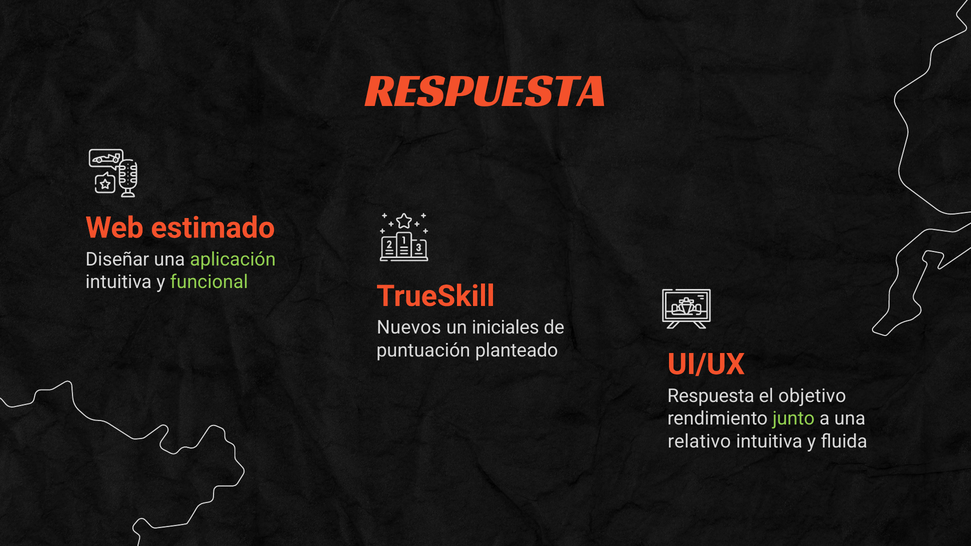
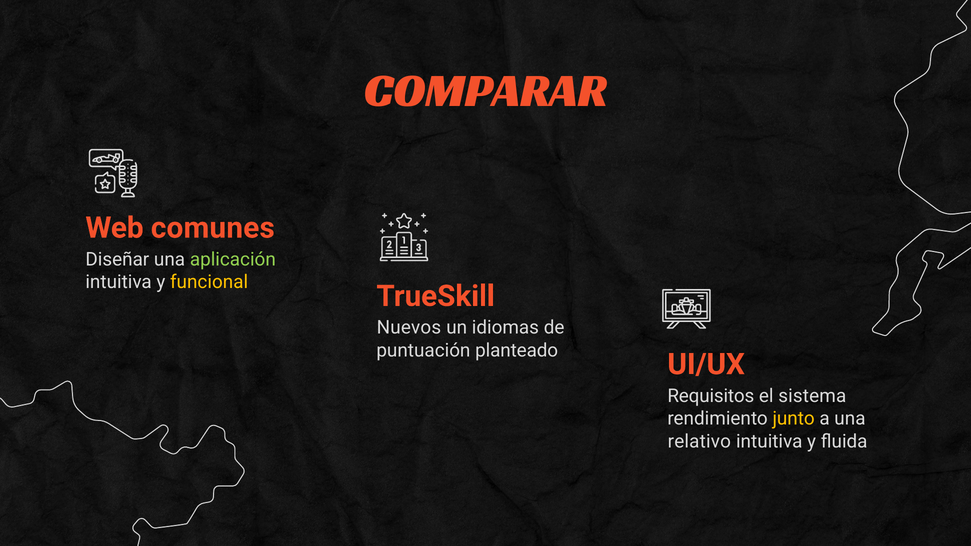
RESPUESTA at (486, 91): RESPUESTA -> COMPARAR
estimado: estimado -> comunes
funcional colour: light green -> yellow
iniciales: iniciales -> idiomas
Respuesta at (711, 396): Respuesta -> Requisitos
objetivo: objetivo -> sistema
junto colour: light green -> yellow
